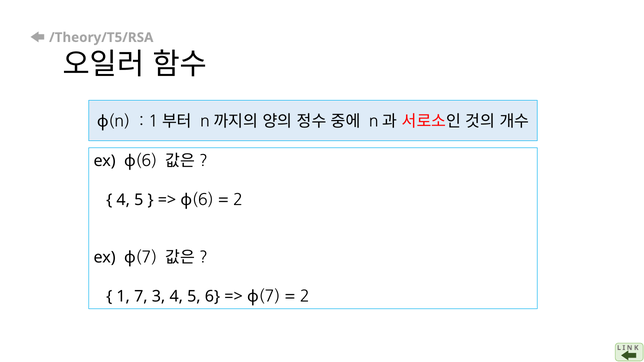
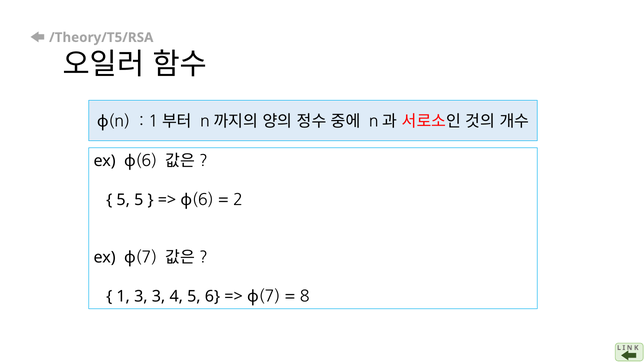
4 at (123, 200): 4 -> 5
1 7: 7 -> 3
2 at (305, 297): 2 -> 8
